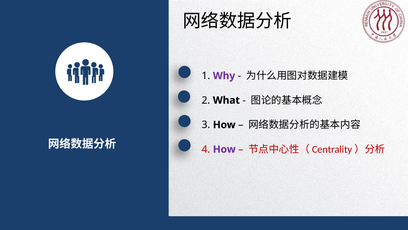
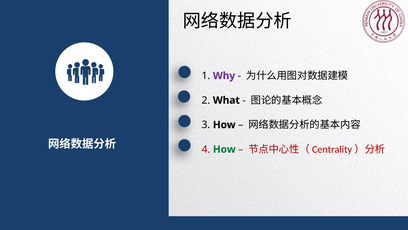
How at (224, 149) colour: purple -> green
